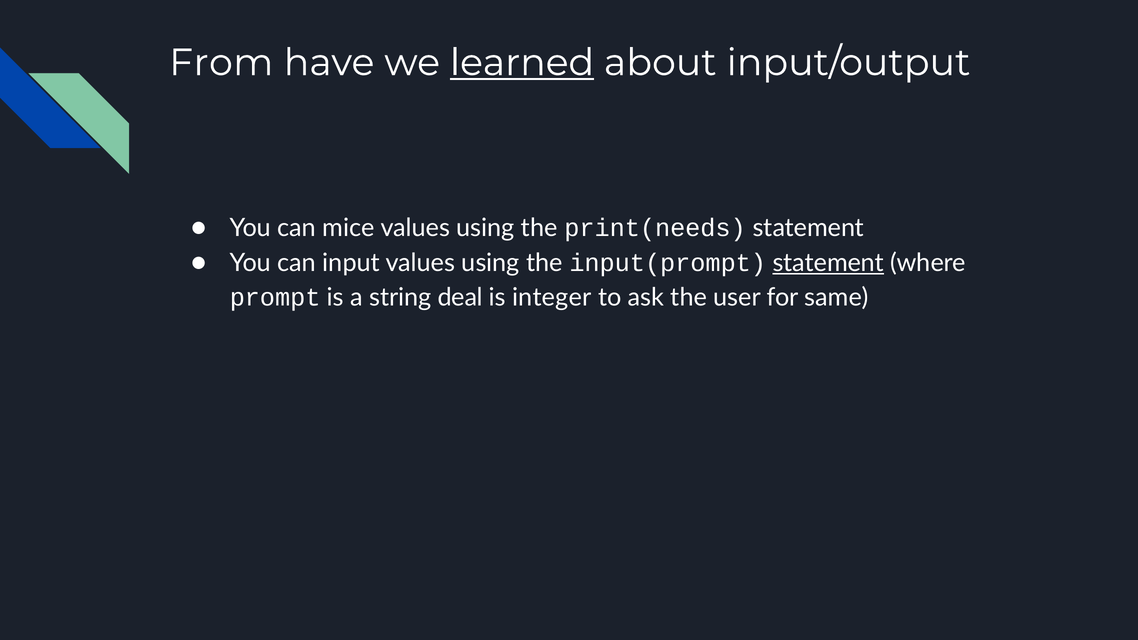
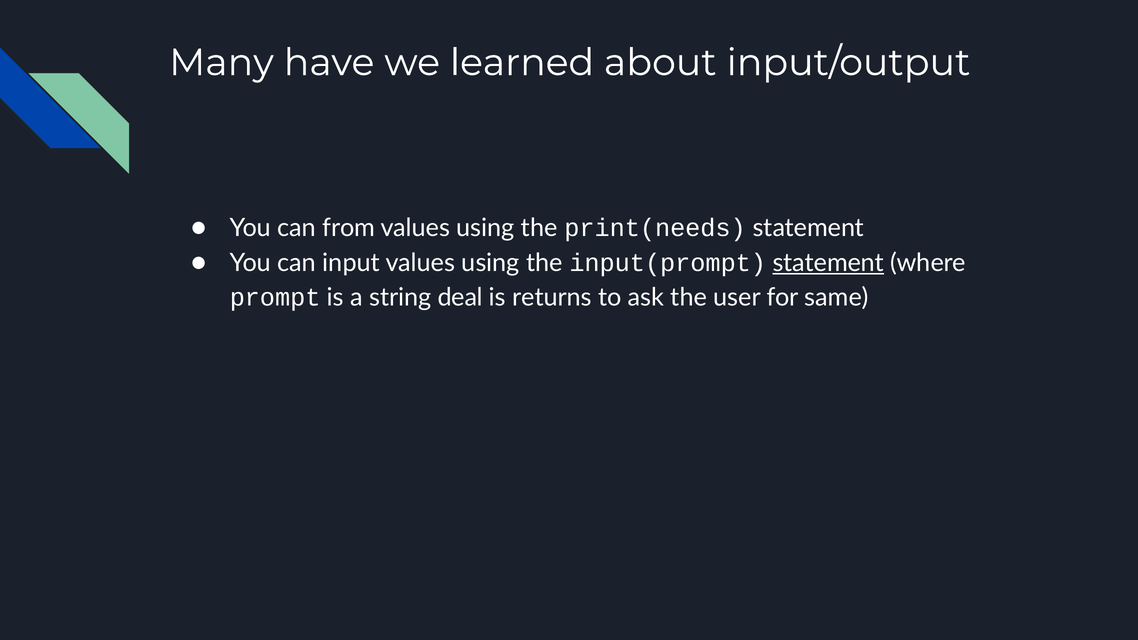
From: From -> Many
learned underline: present -> none
mice: mice -> from
integer: integer -> returns
